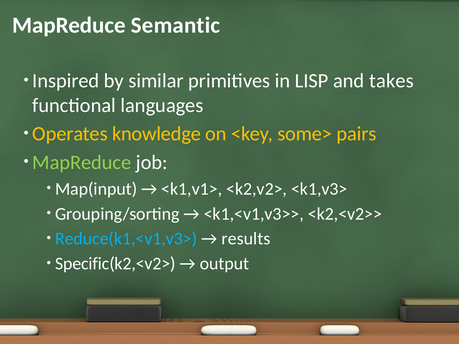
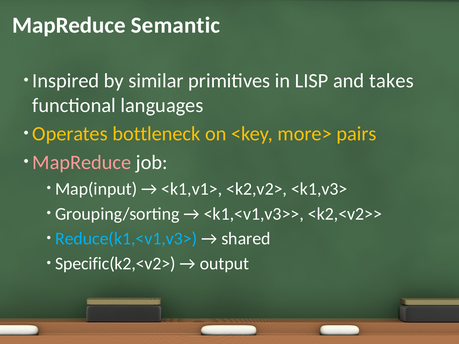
knowledge: knowledge -> bottleneck
some>: some> -> more>
MapReduce at (82, 163) colour: light green -> pink
results: results -> shared
